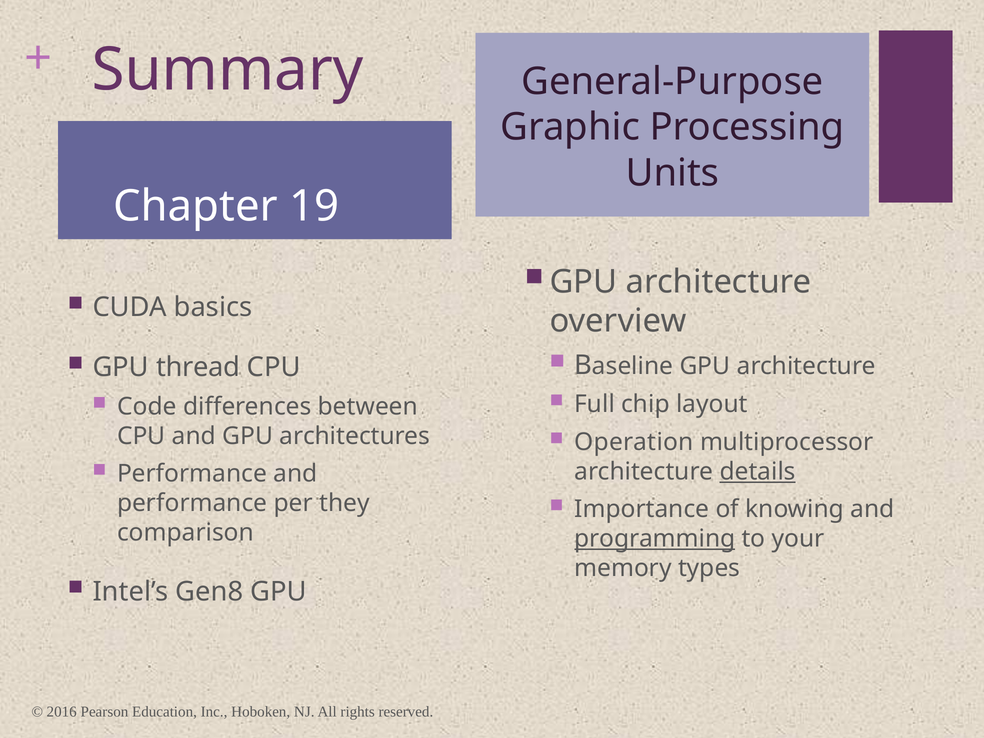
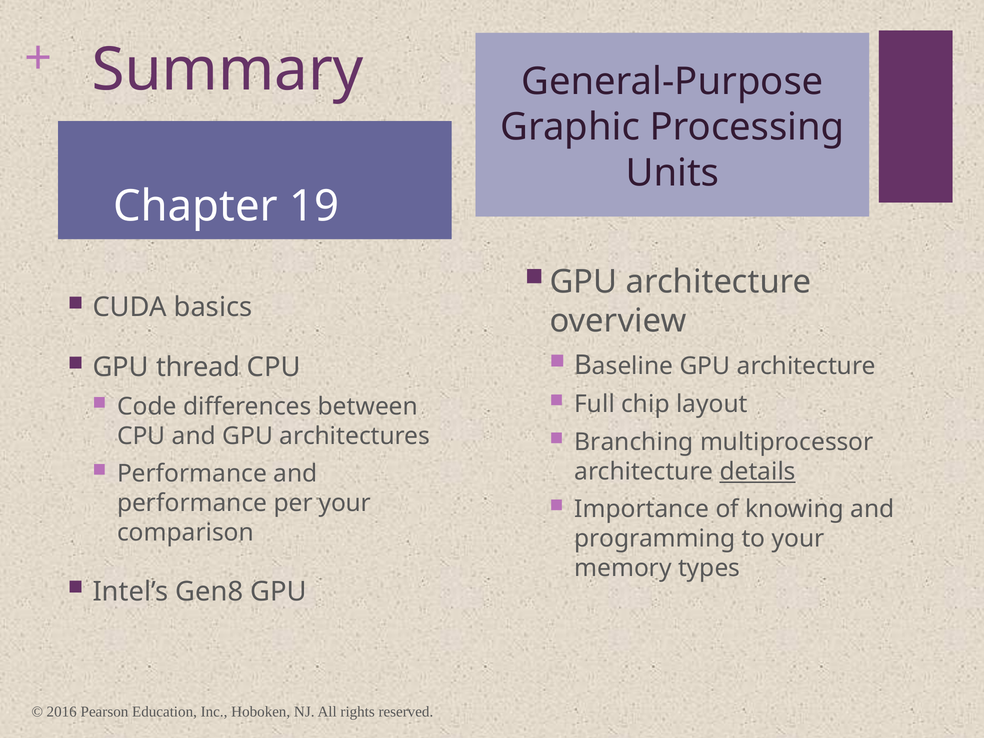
Operation: Operation -> Branching
per they: they -> your
programming underline: present -> none
